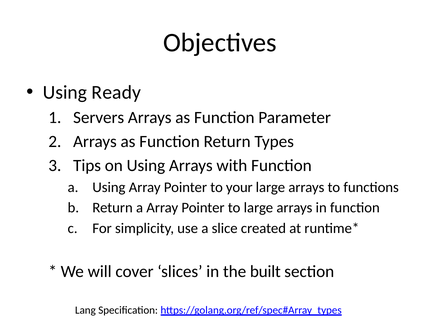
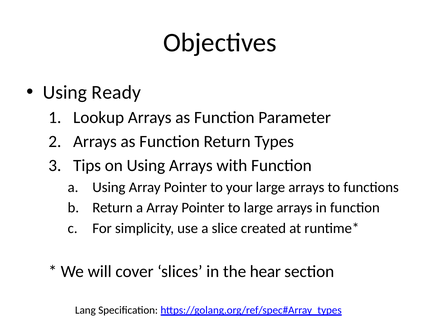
Servers: Servers -> Lookup
built: built -> hear
